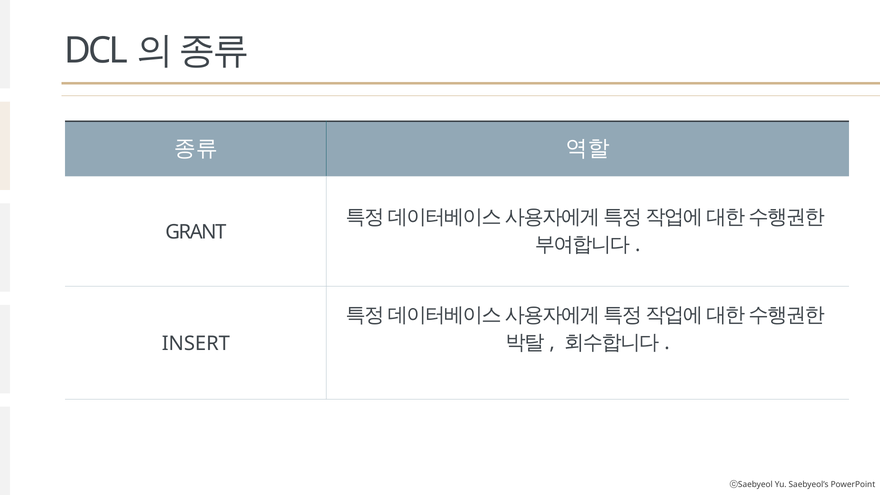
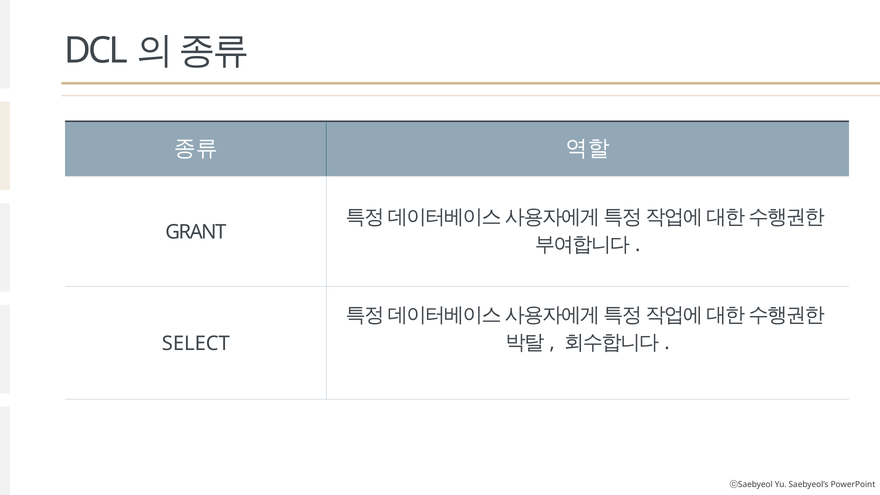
INSERT: INSERT -> SELECT
